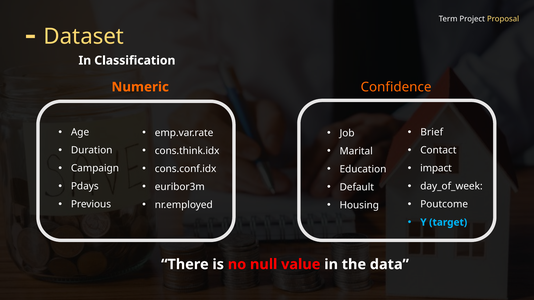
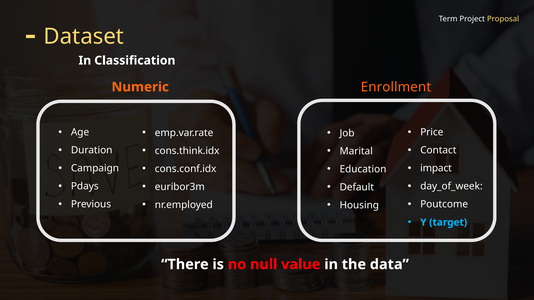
Confidence: Confidence -> Enrollment
Brief: Brief -> Price
